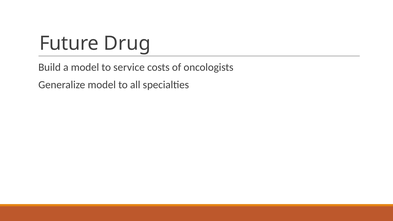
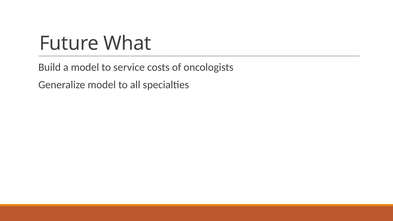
Drug: Drug -> What
